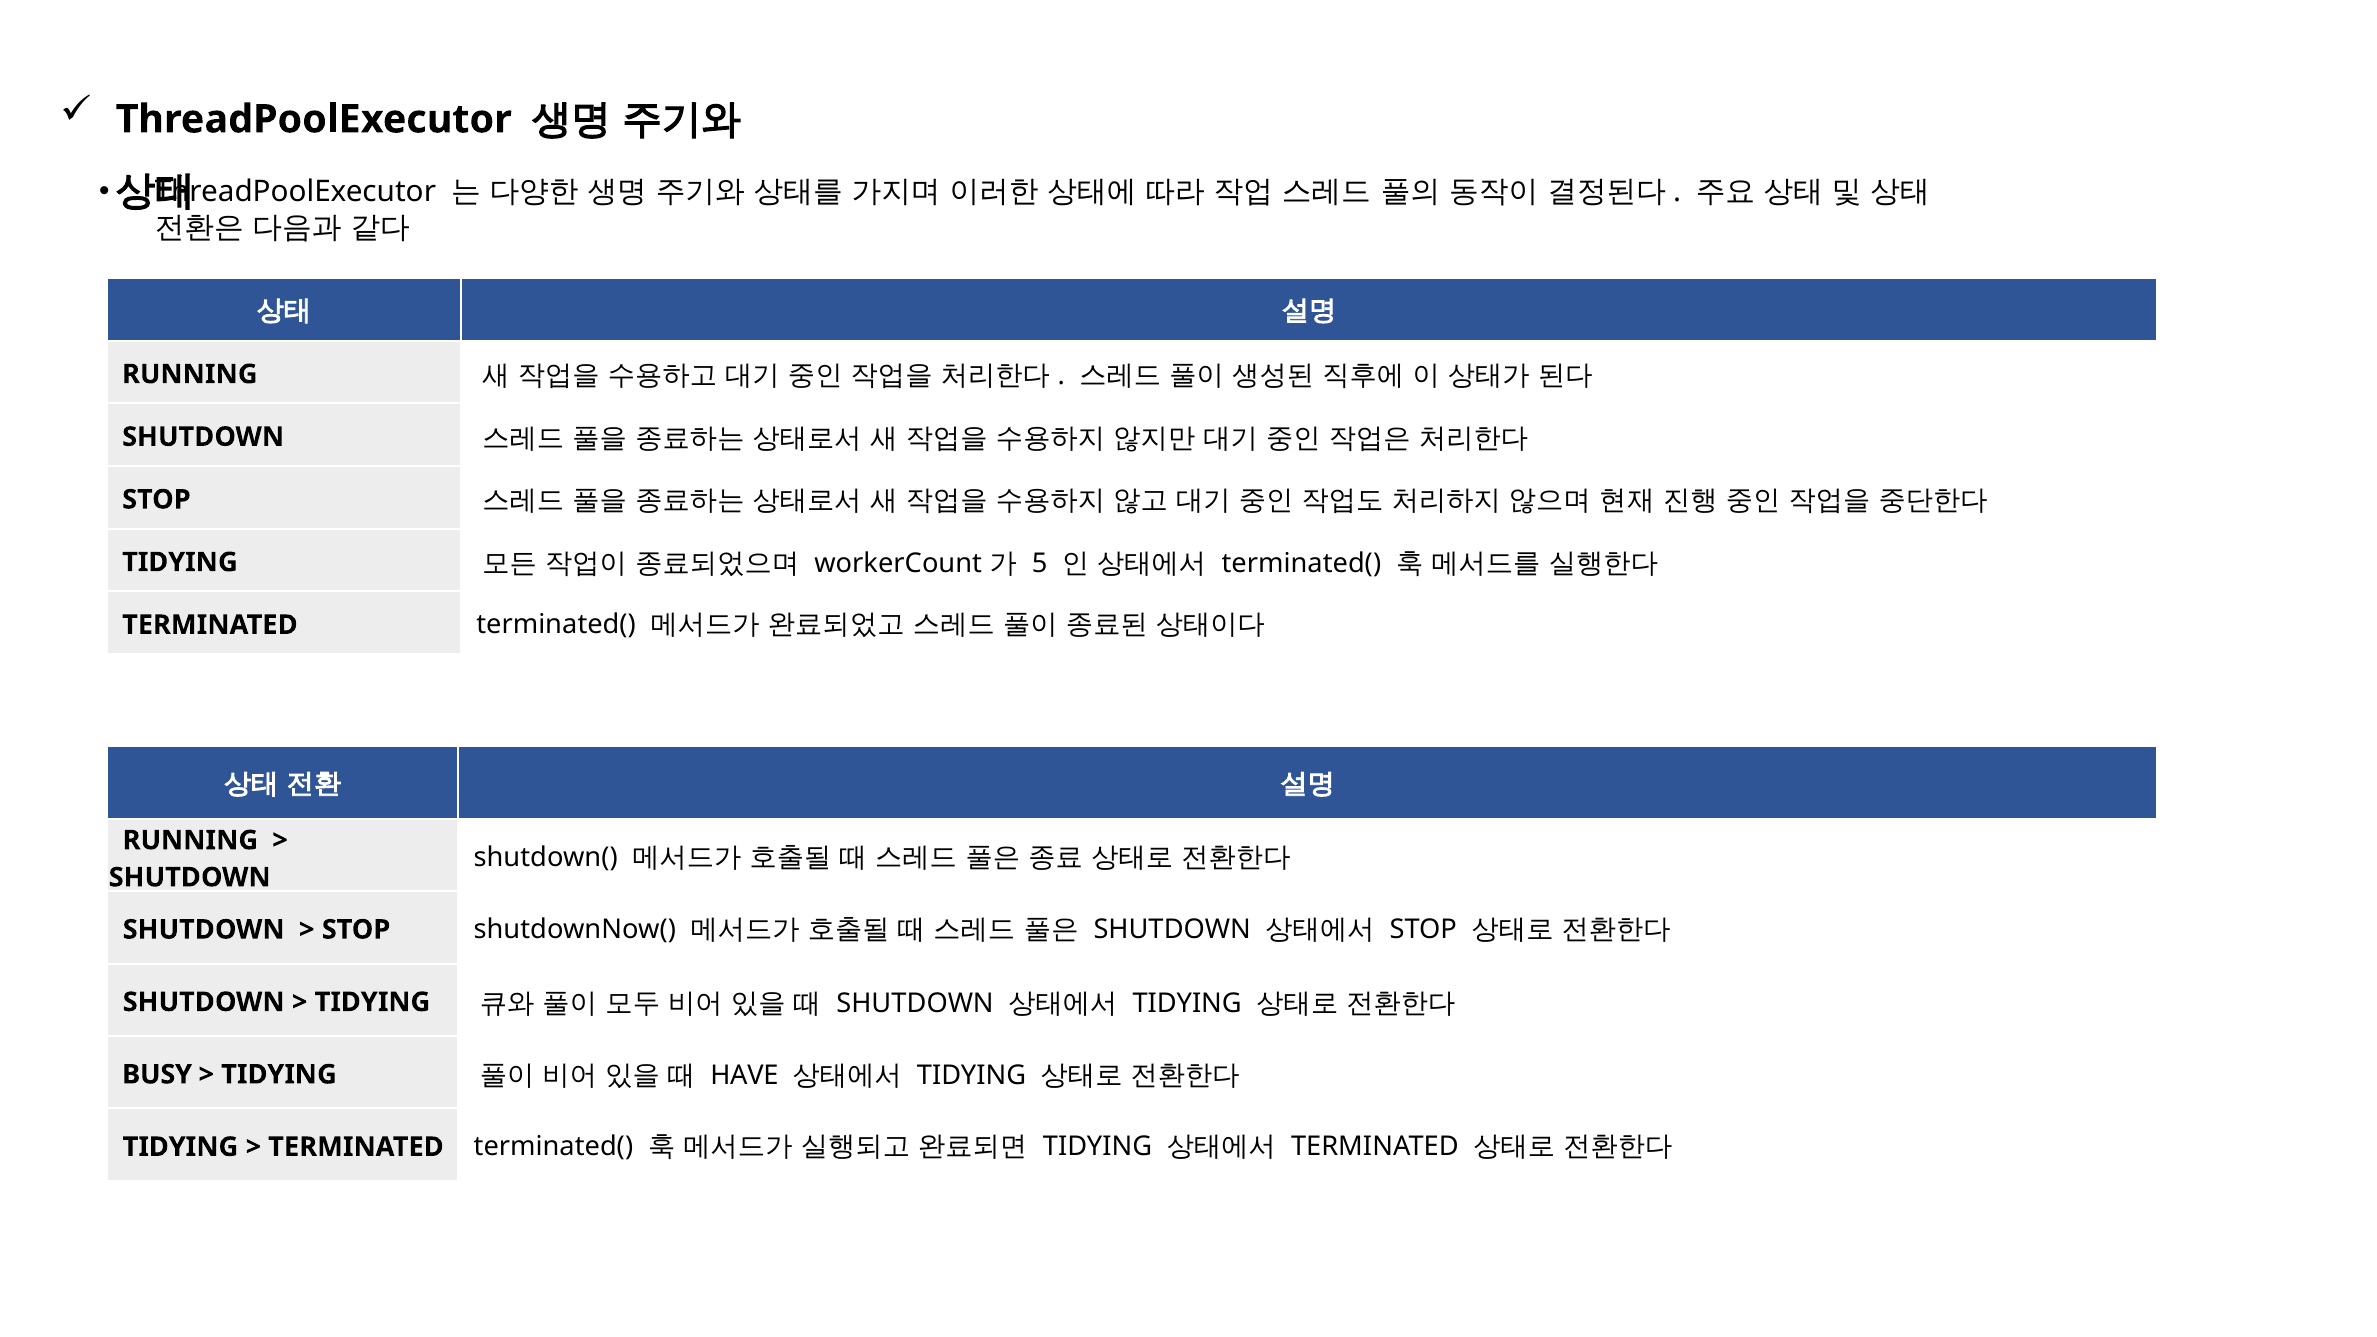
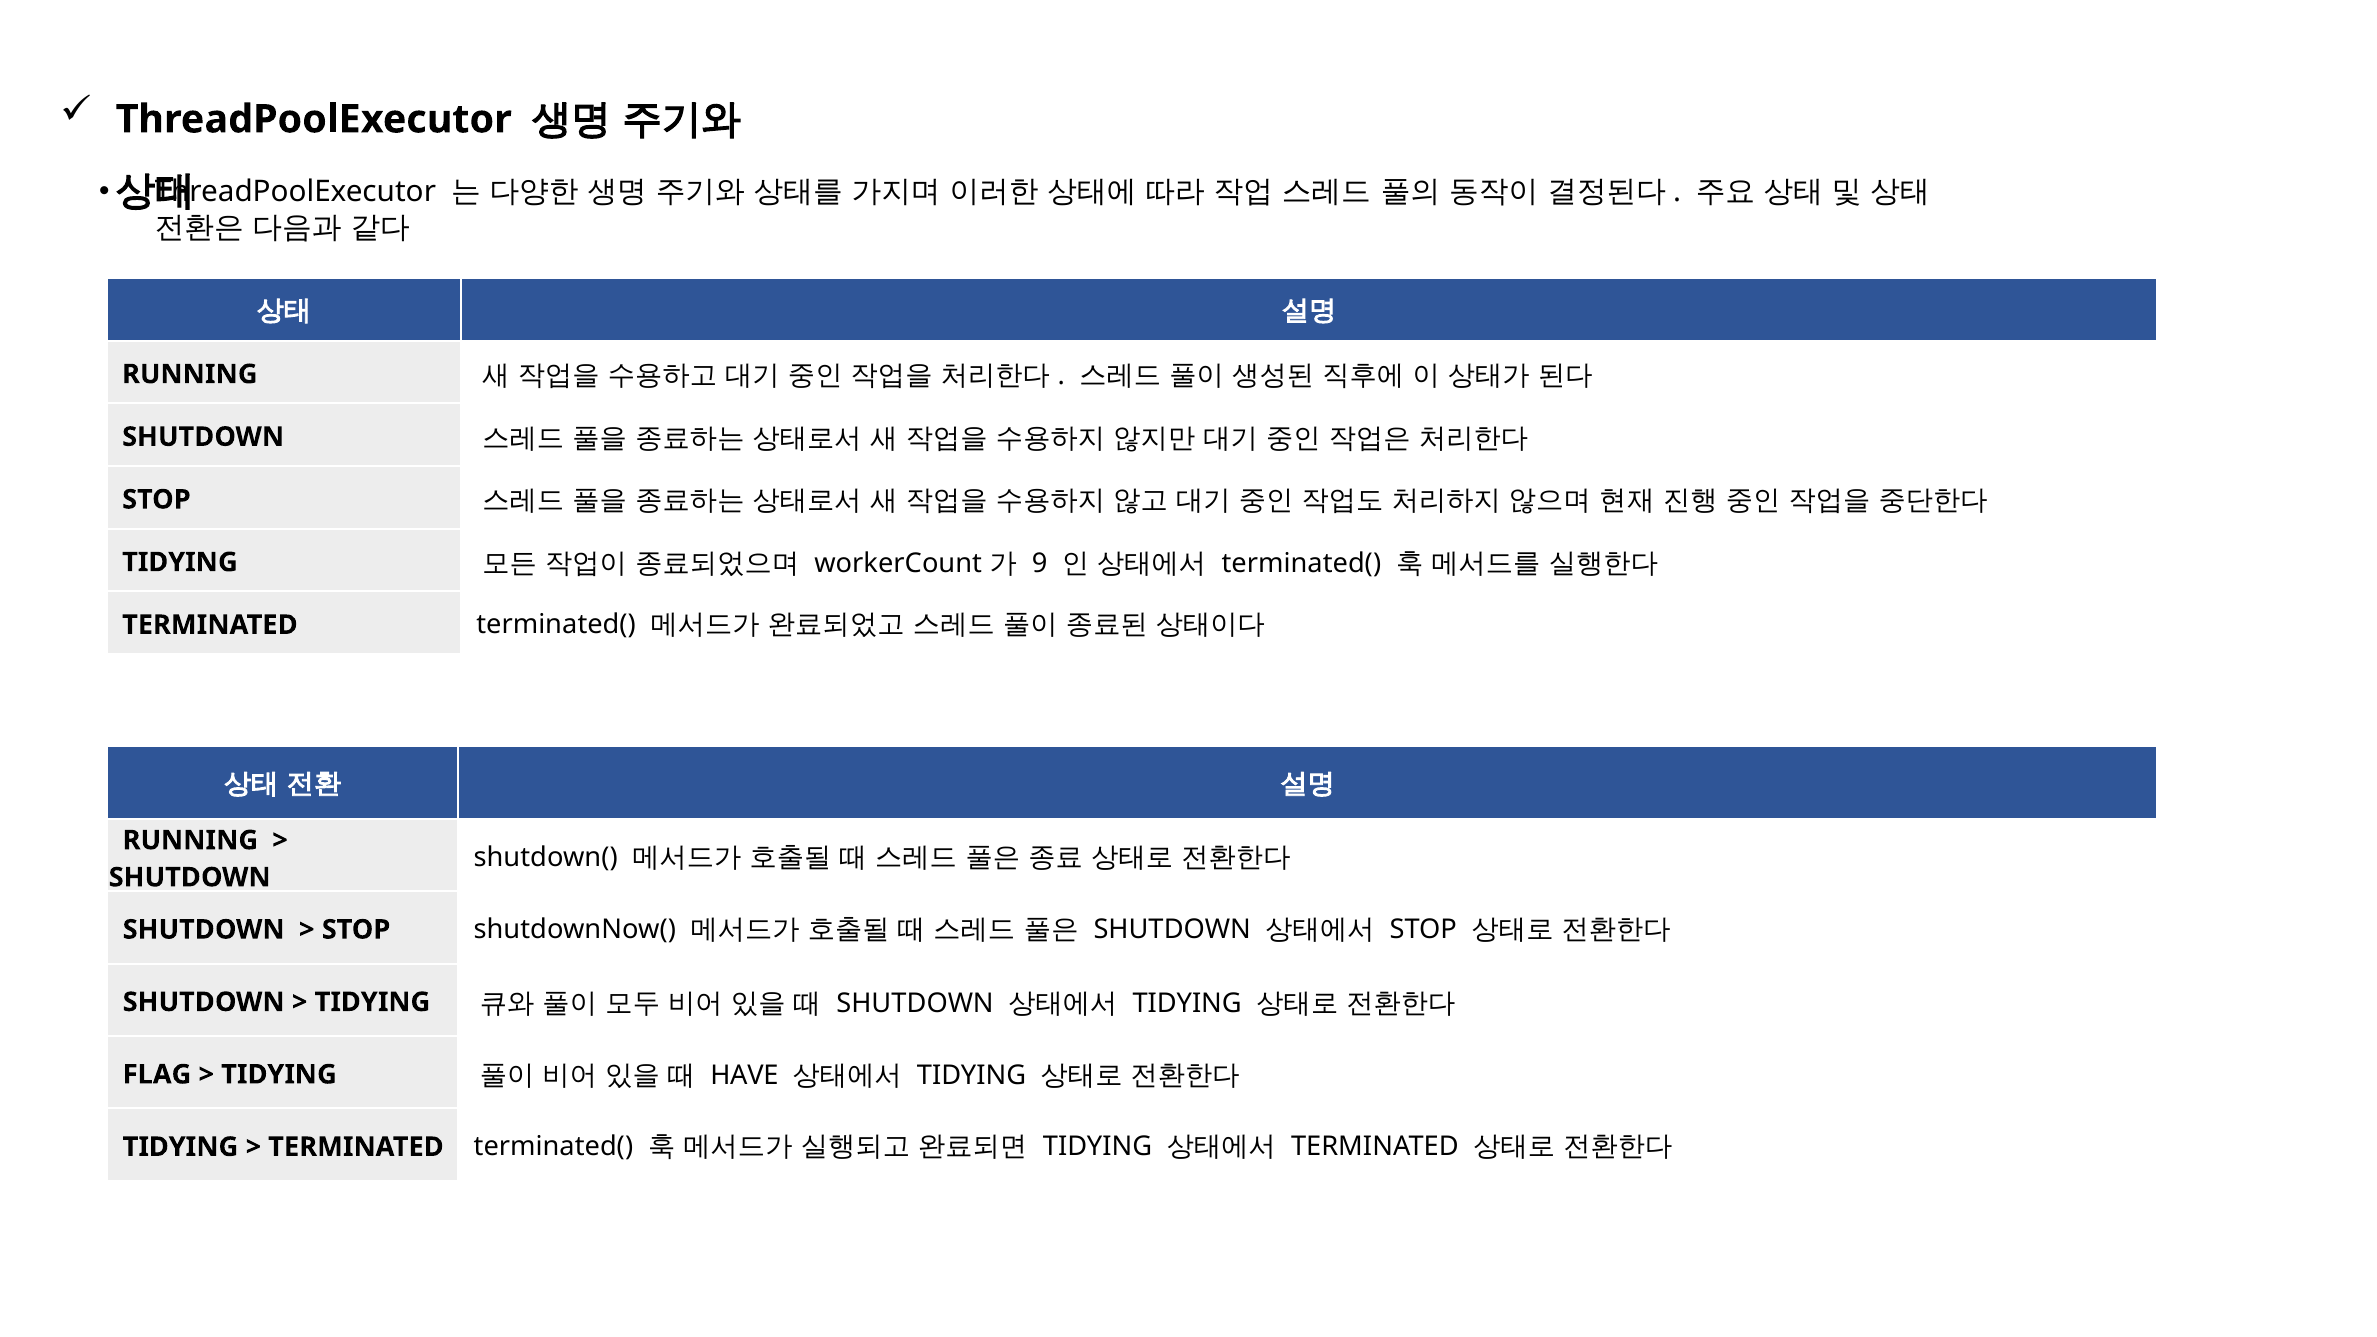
5: 5 -> 9
BUSY: BUSY -> FLAG
